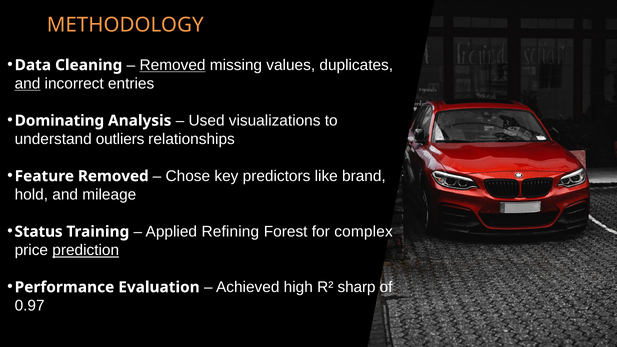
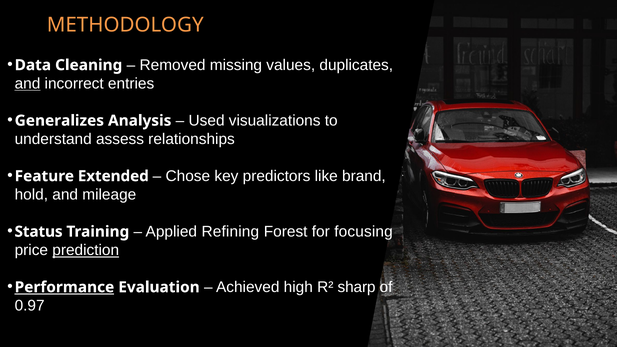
Removed at (173, 65) underline: present -> none
Dominating: Dominating -> Generalizes
outliers: outliers -> assess
Feature Removed: Removed -> Extended
complex: complex -> focusing
Performance underline: none -> present
